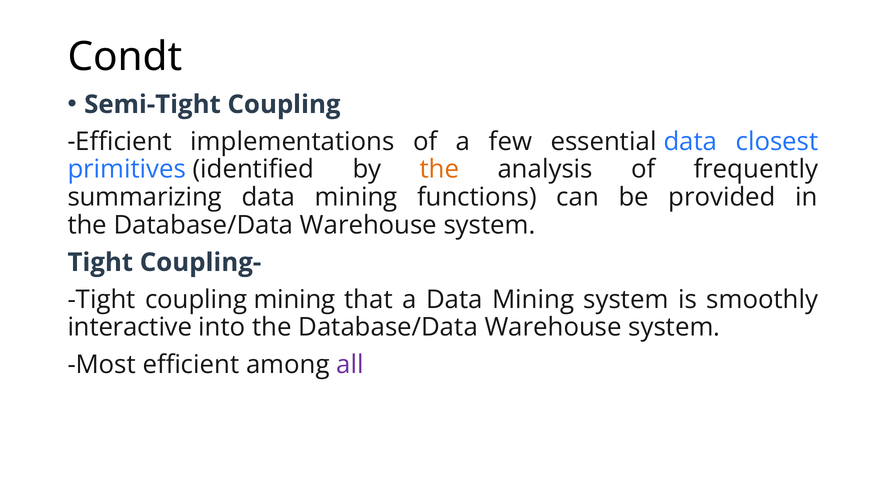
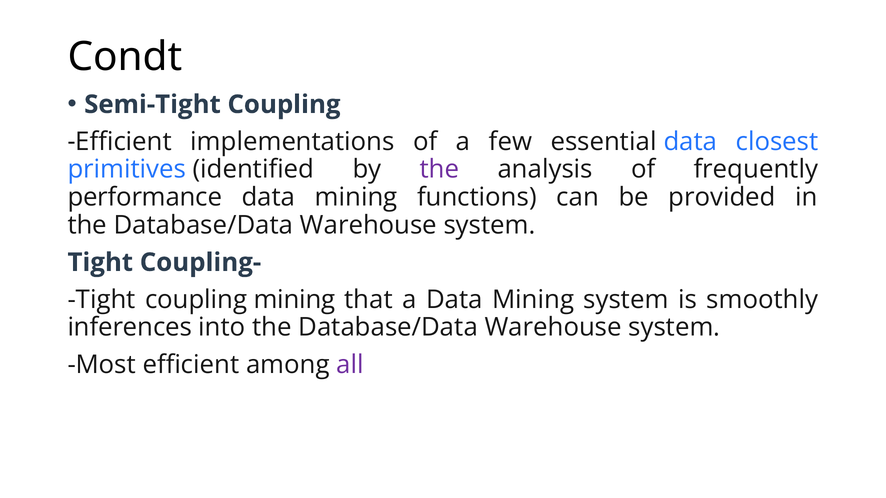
the at (439, 170) colour: orange -> purple
summarizing: summarizing -> performance
interactive: interactive -> inferences
